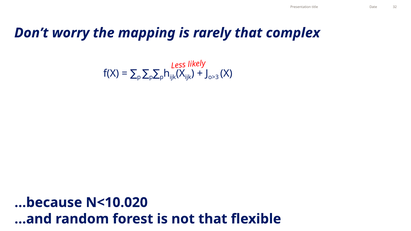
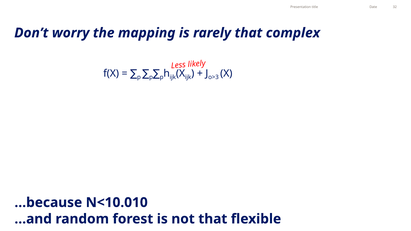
N<10.020: N<10.020 -> N<10.010
